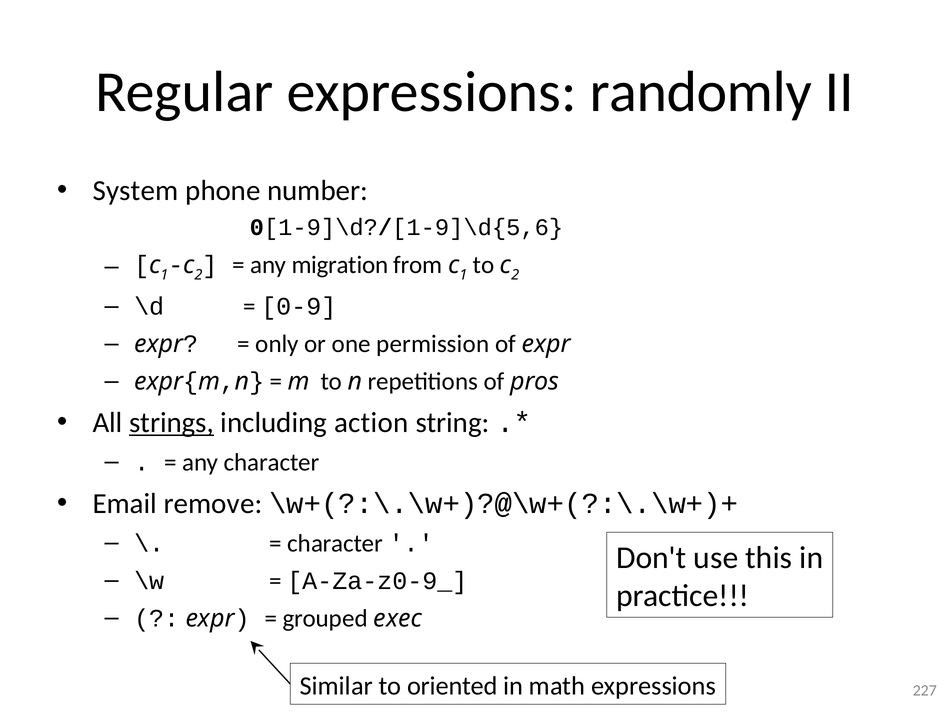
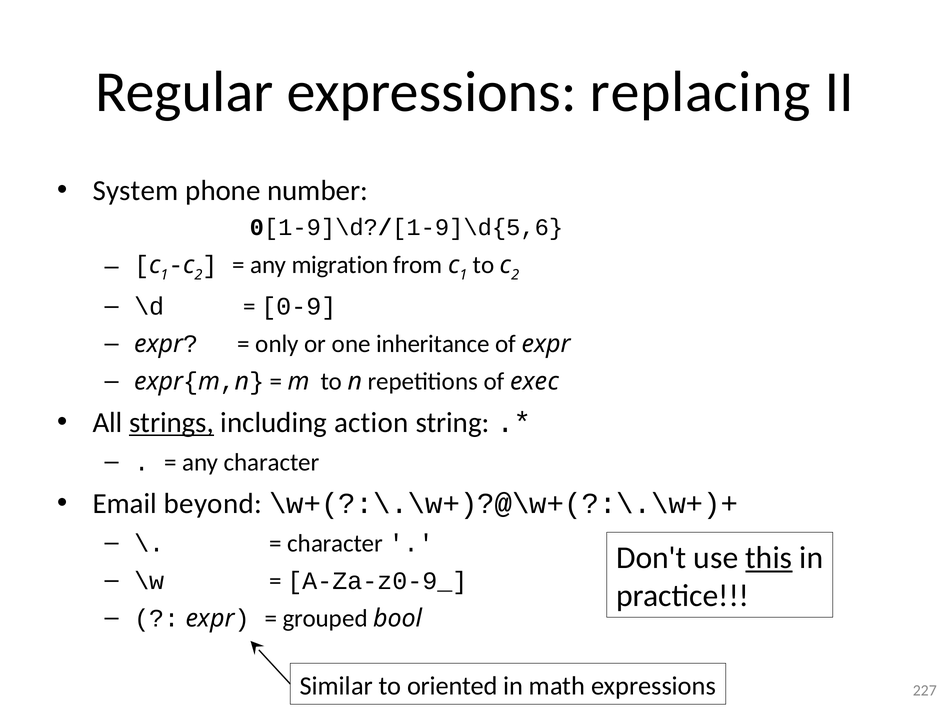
randomly: randomly -> replacing
permission: permission -> inheritance
pros: pros -> exec
remove: remove -> beyond
this underline: none -> present
exec: exec -> bool
